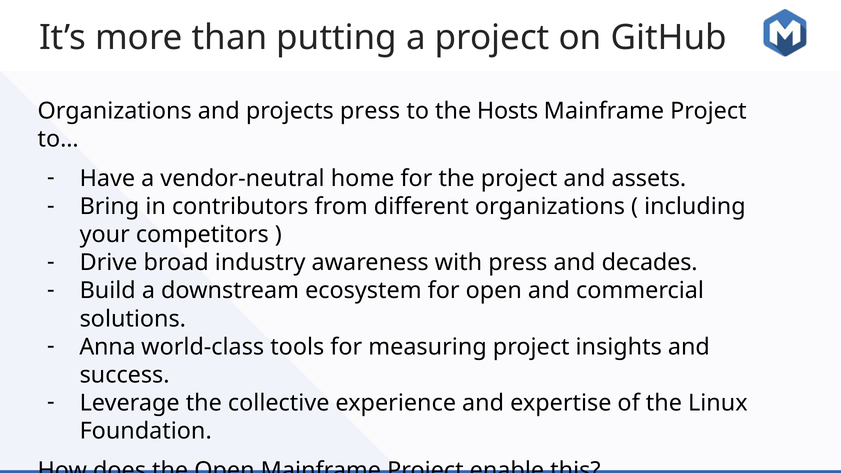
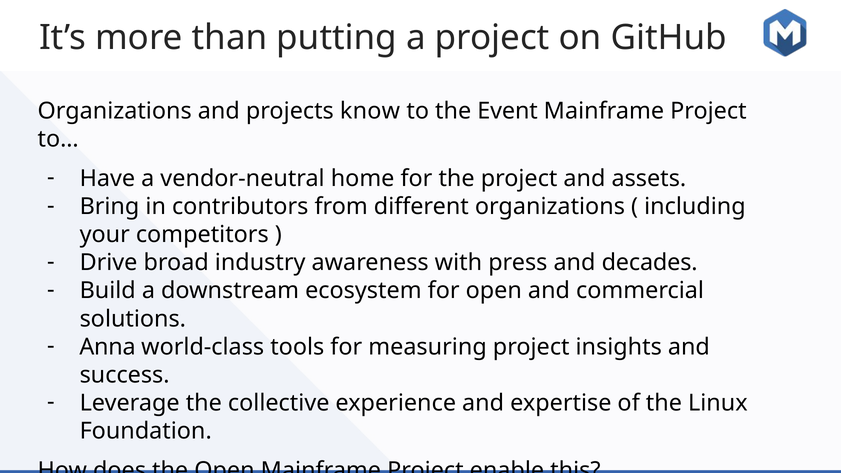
projects press: press -> know
Hosts: Hosts -> Event
